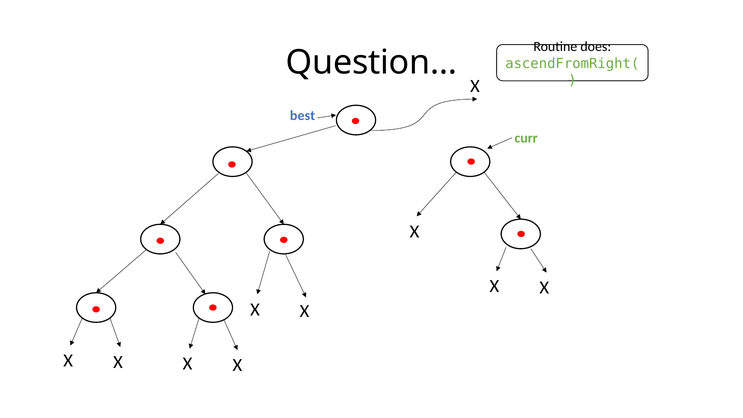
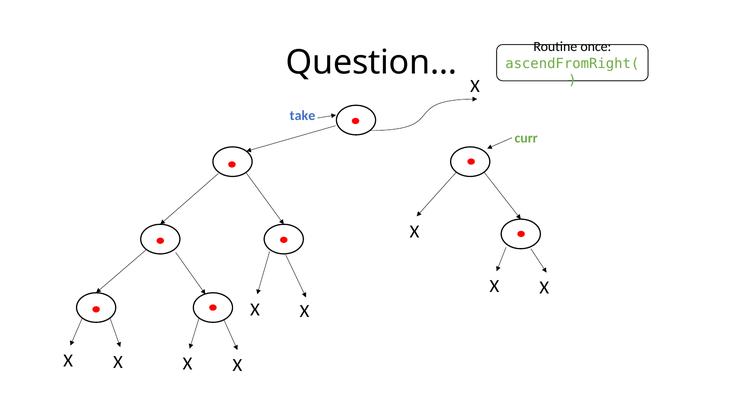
does: does -> once
best: best -> take
